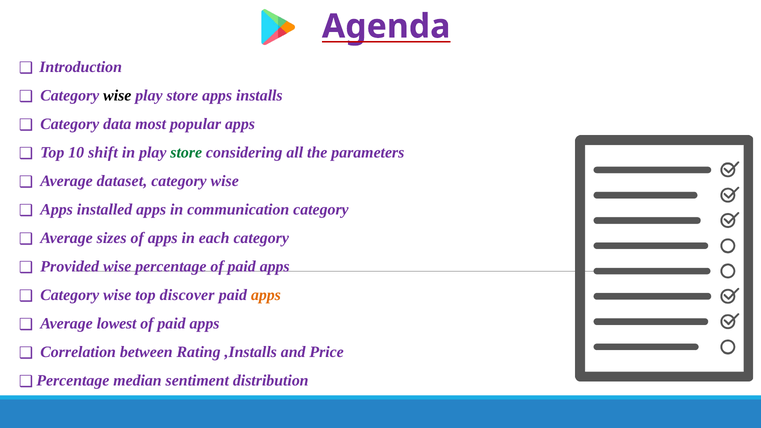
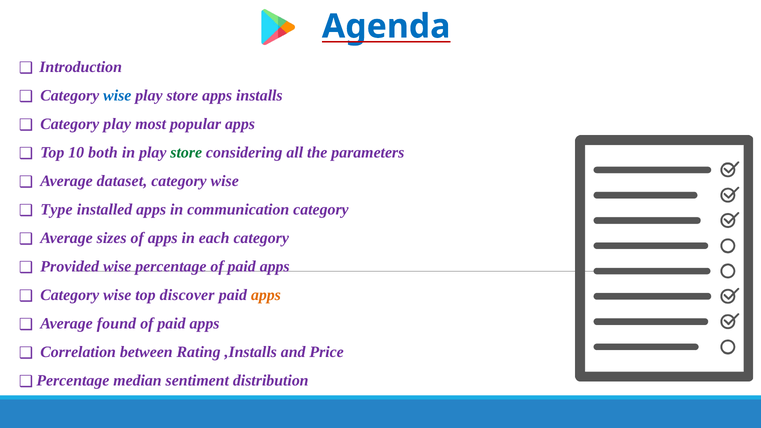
Agenda colour: purple -> blue
wise at (117, 96) colour: black -> blue
Category data: data -> play
shift: shift -> both
Apps at (57, 210): Apps -> Type
lowest: lowest -> found
